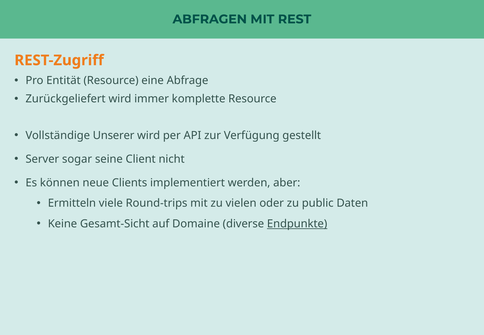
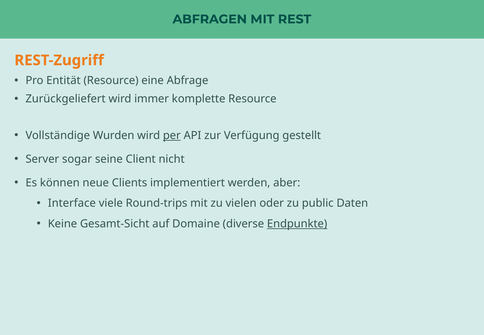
Unserer: Unserer -> Wurden
per underline: none -> present
Ermitteln: Ermitteln -> Interface
